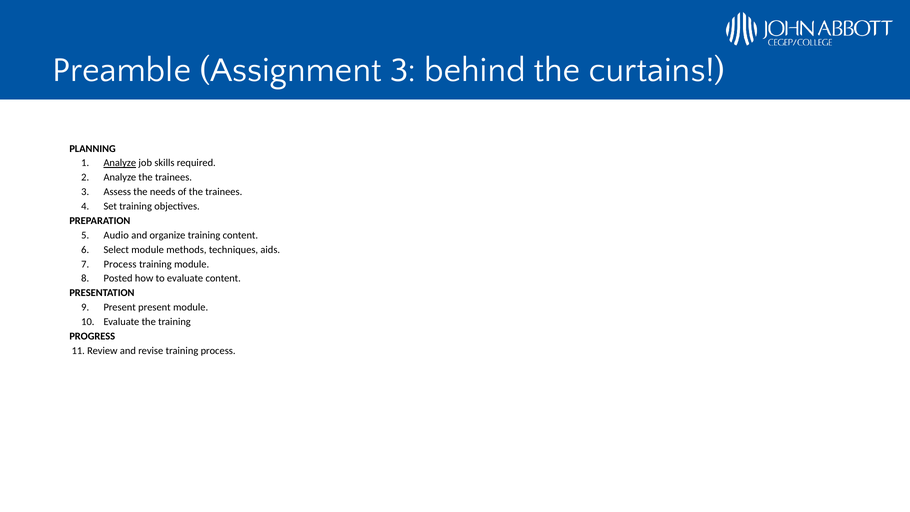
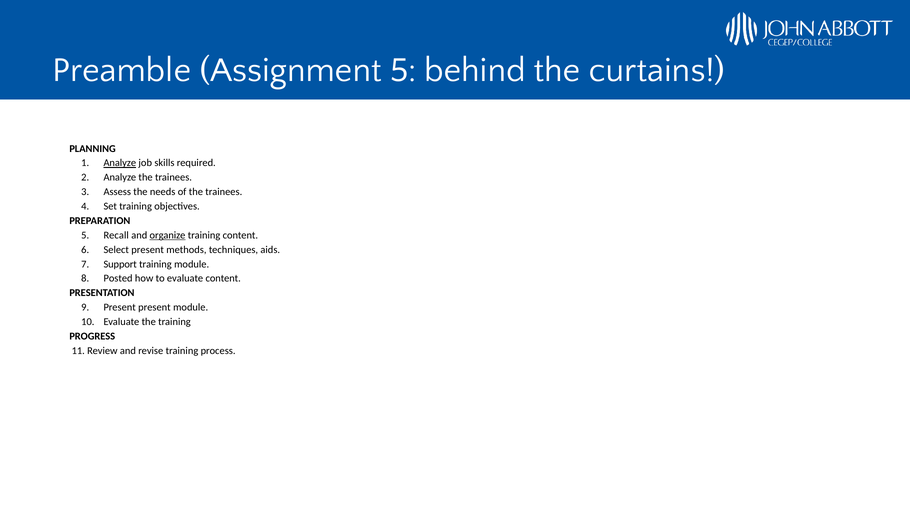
Assignment 3: 3 -> 5
Audio: Audio -> Recall
organize underline: none -> present
Select module: module -> present
Process at (120, 264): Process -> Support
